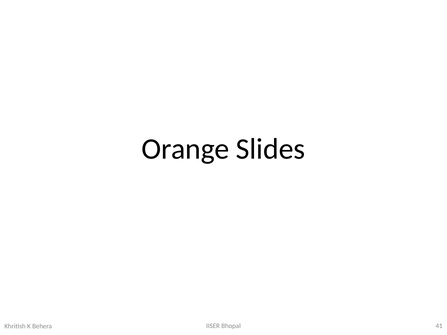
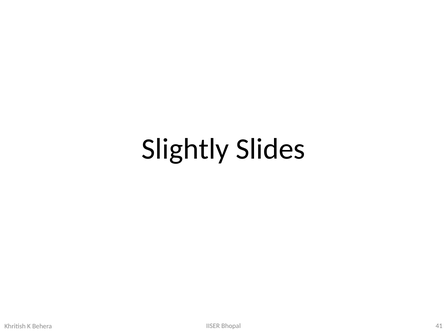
Orange: Orange -> Slightly
